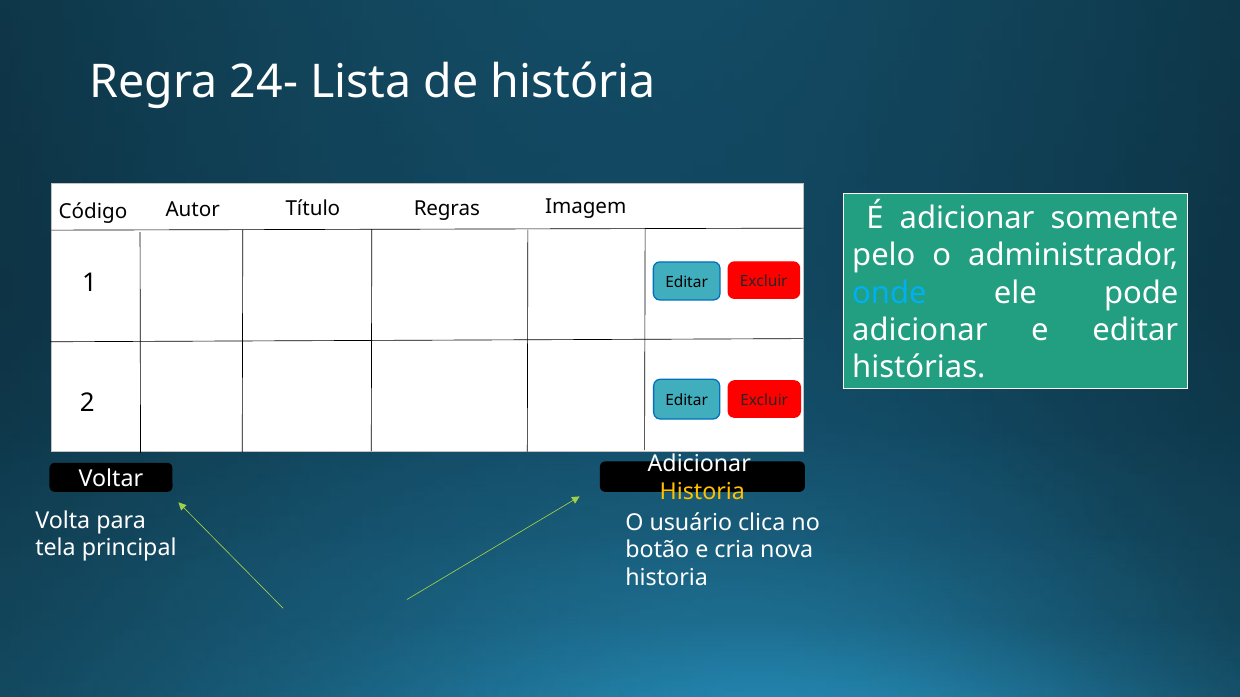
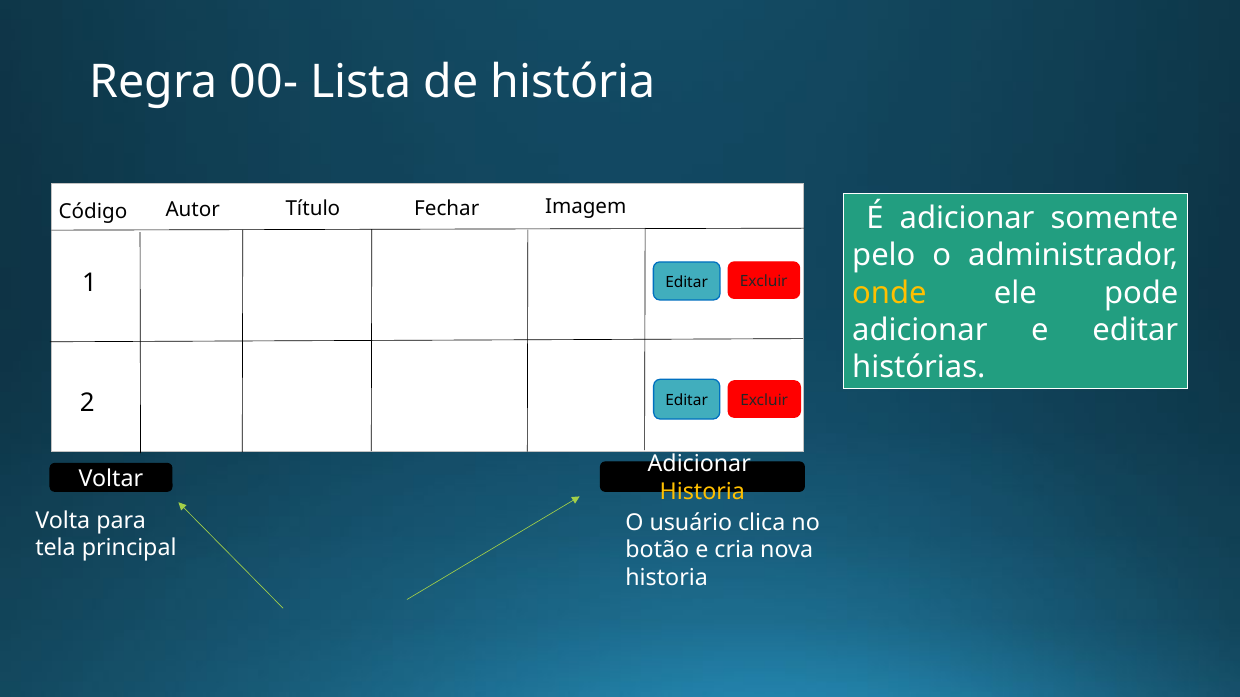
24-: 24- -> 00-
Regras: Regras -> Fechar
onde colour: light blue -> yellow
